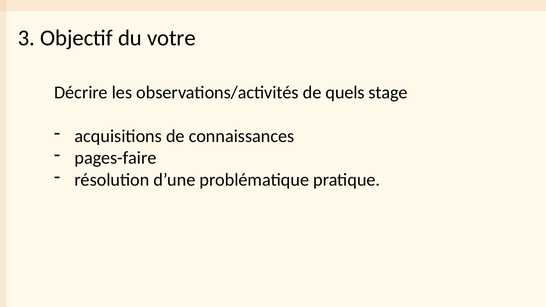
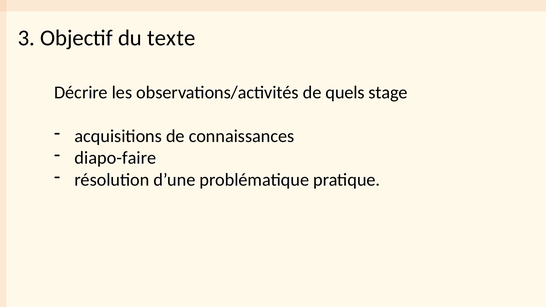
votre: votre -> texte
pages-faire: pages-faire -> diapo-faire
